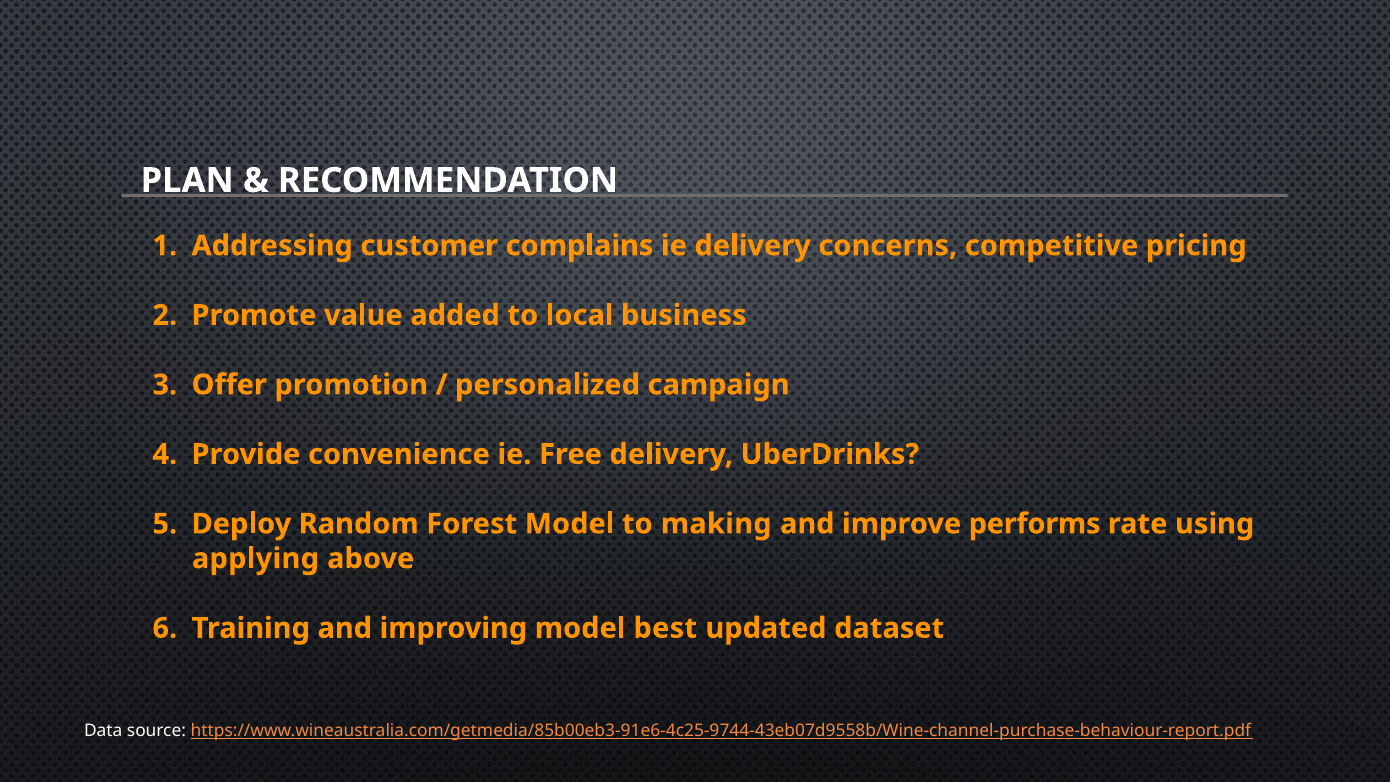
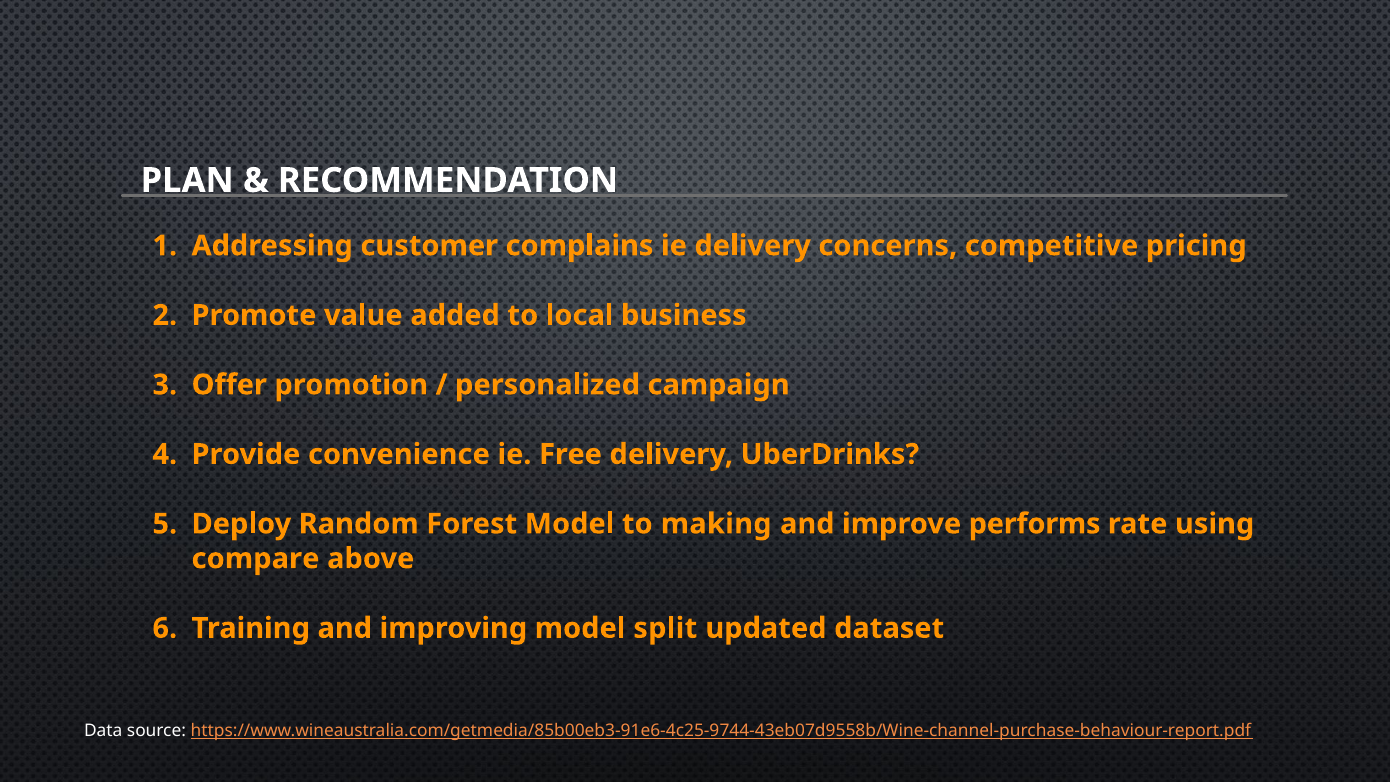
applying: applying -> compare
best: best -> split
